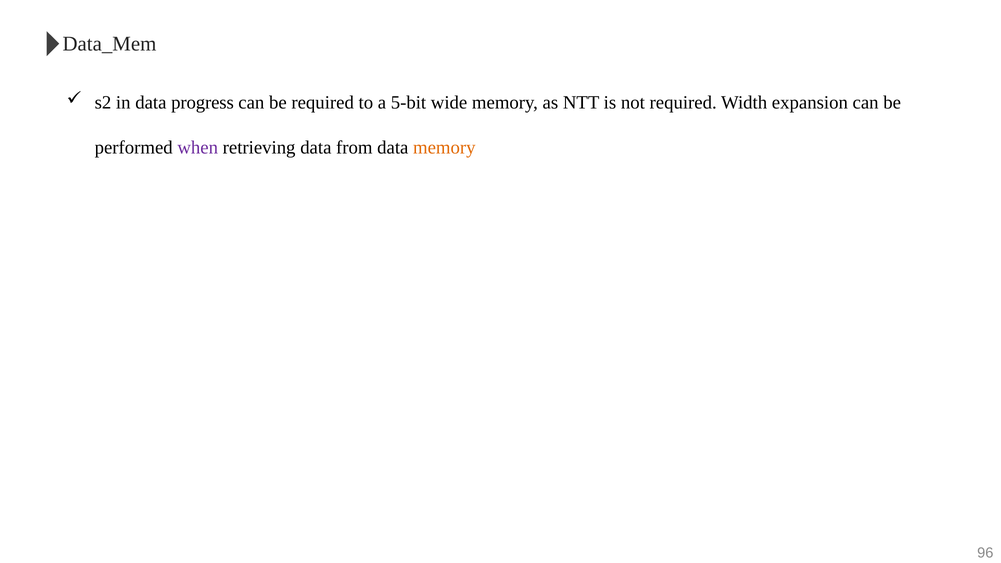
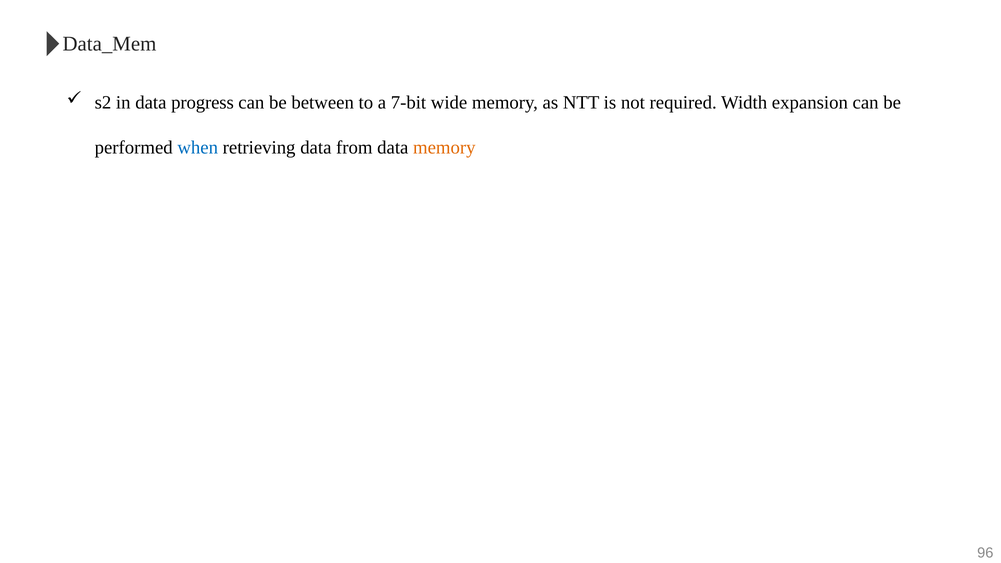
be required: required -> between
5-bit: 5-bit -> 7-bit
when colour: purple -> blue
